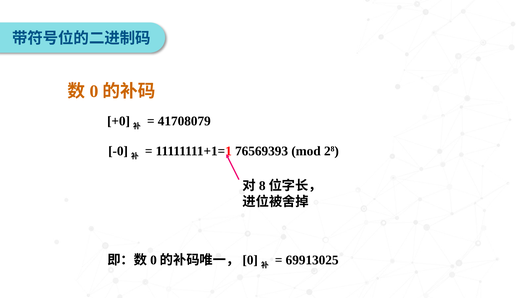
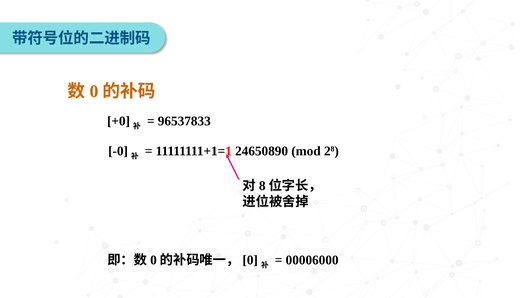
41708079: 41708079 -> 96537833
76569393: 76569393 -> 24650890
69913025: 69913025 -> 00006000
